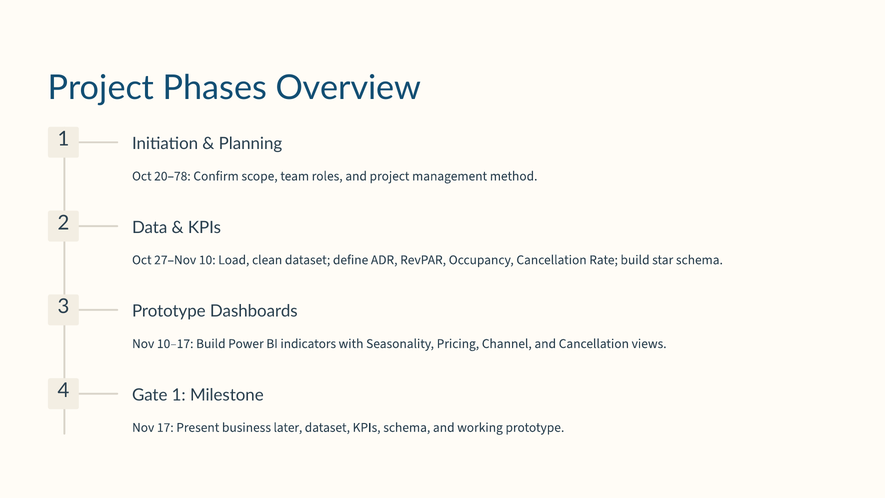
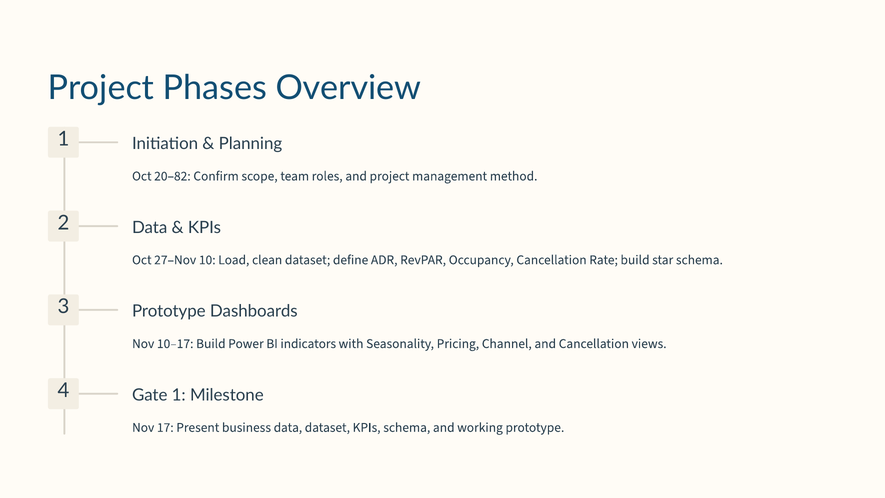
20–78: 20–78 -> 20–82
business later: later -> data
